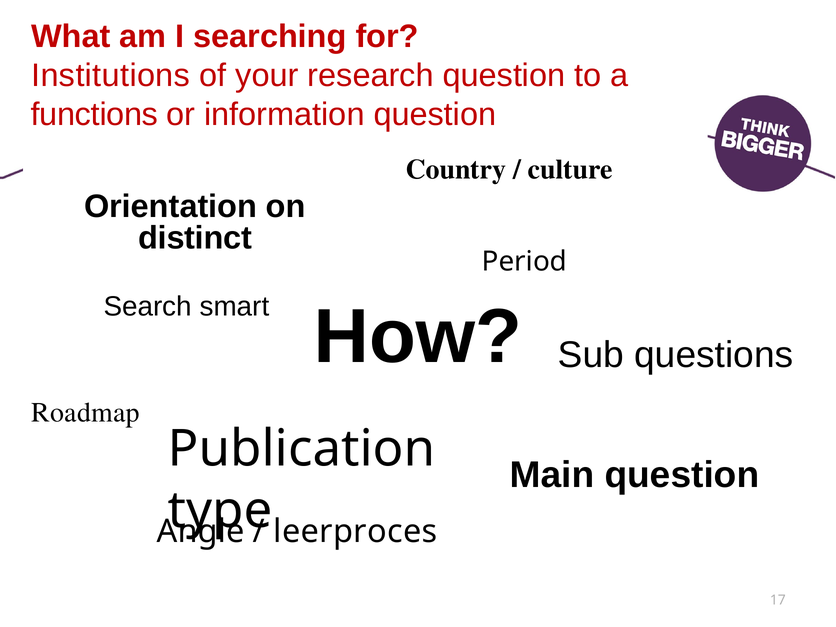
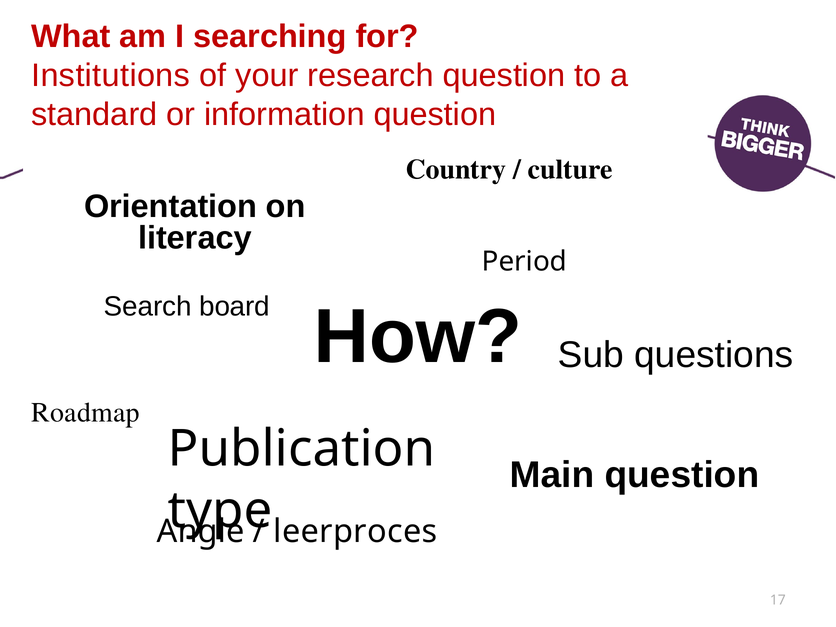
functions: functions -> standard
distinct: distinct -> literacy
smart: smart -> board
